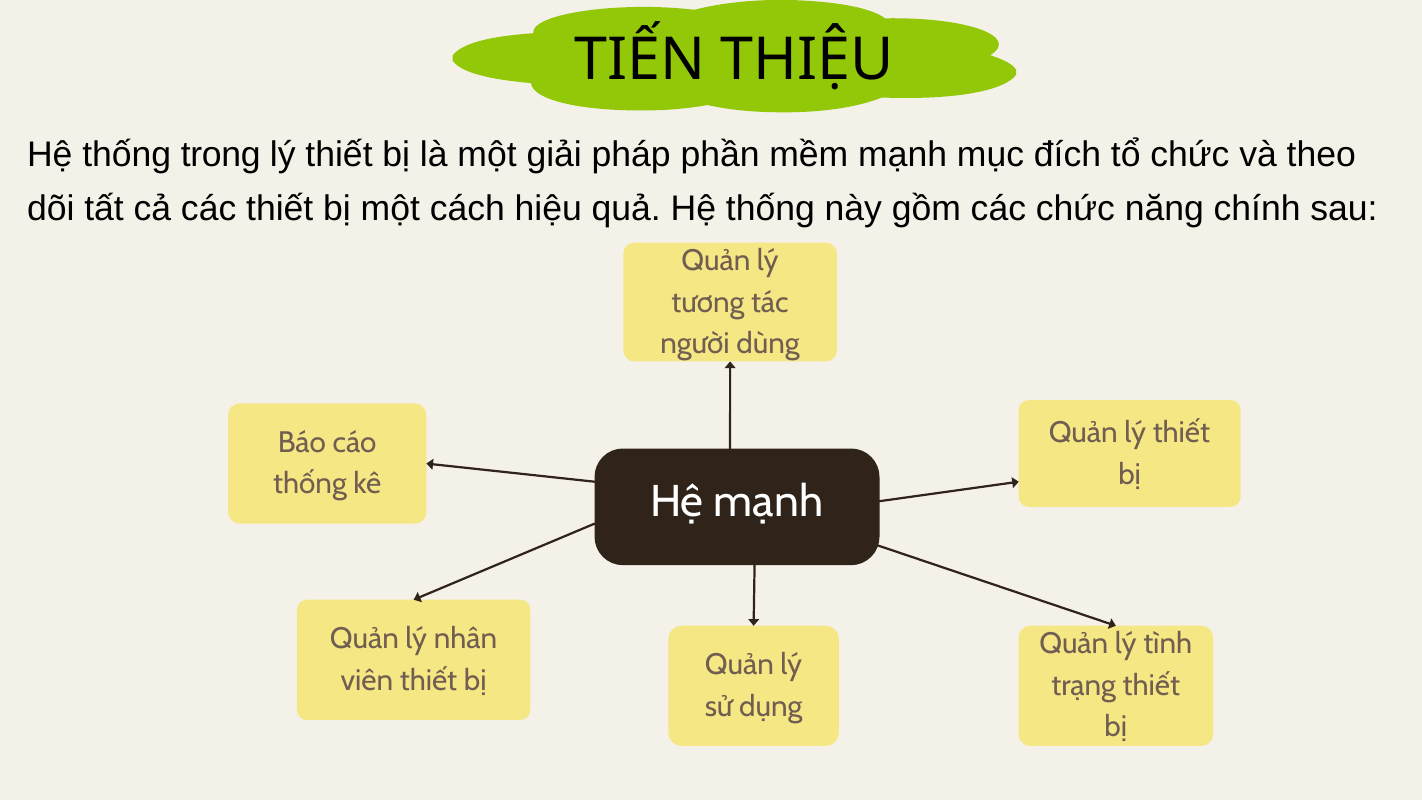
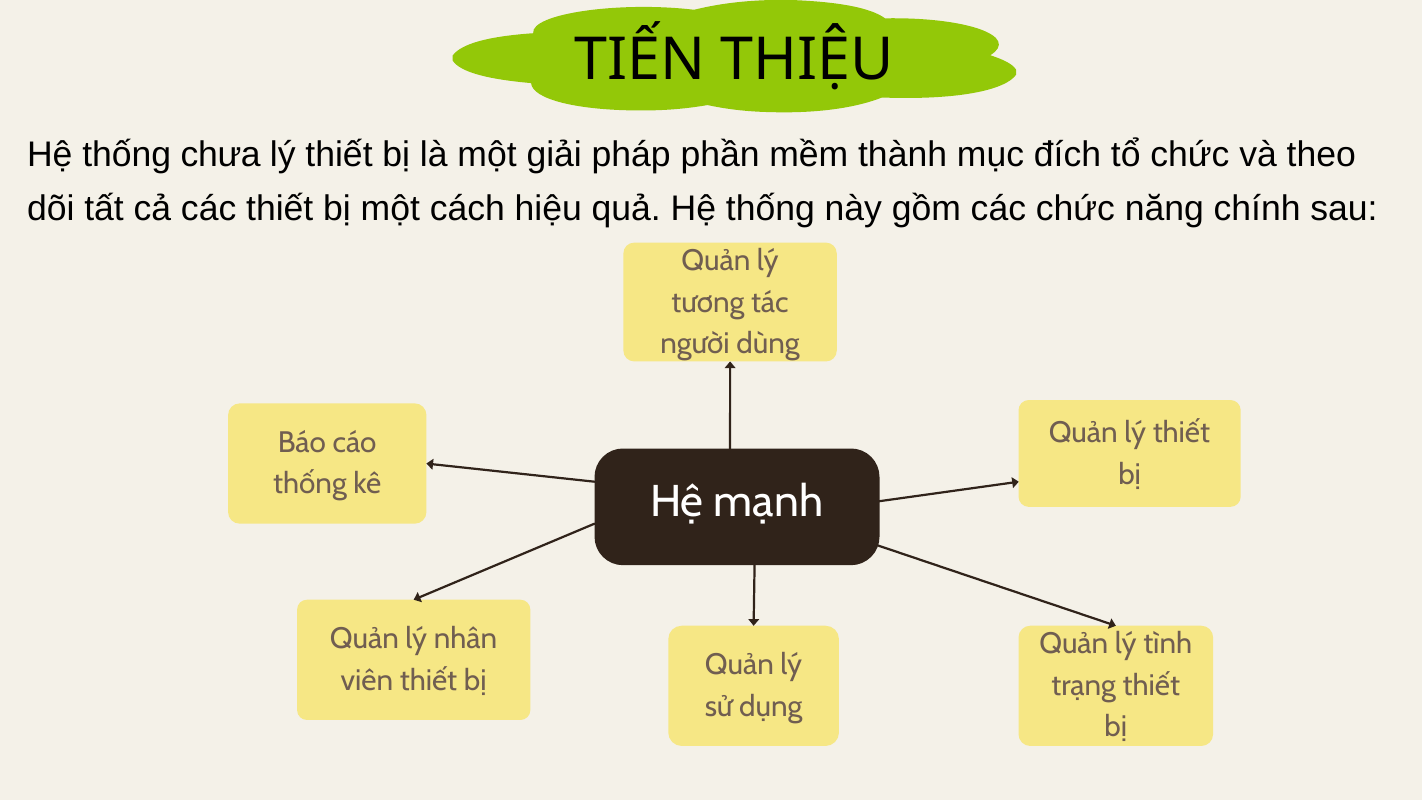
trong: trong -> chưa
mềm mạnh: mạnh -> thành
